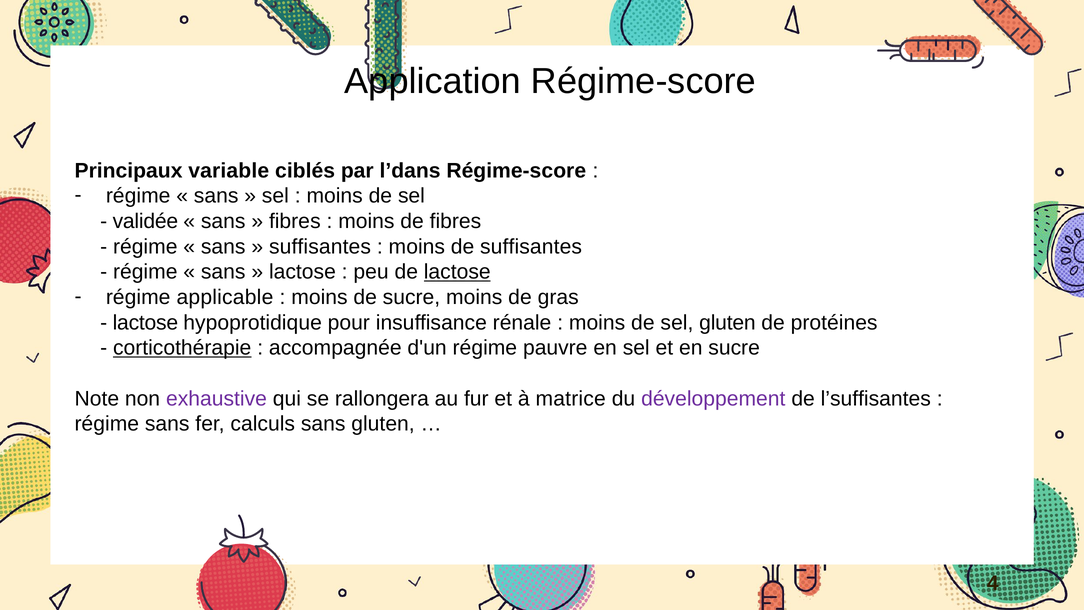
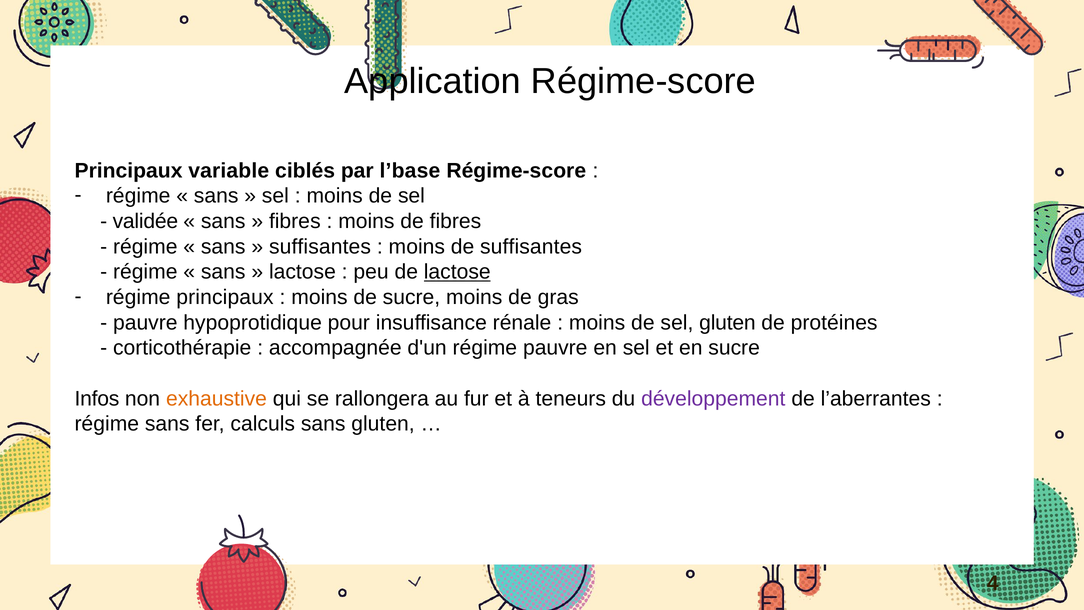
l’dans: l’dans -> l’base
régime applicable: applicable -> principaux
lactose at (145, 322): lactose -> pauvre
corticothérapie underline: present -> none
Note: Note -> Infos
exhaustive colour: purple -> orange
matrice: matrice -> teneurs
l’suffisantes: l’suffisantes -> l’aberrantes
